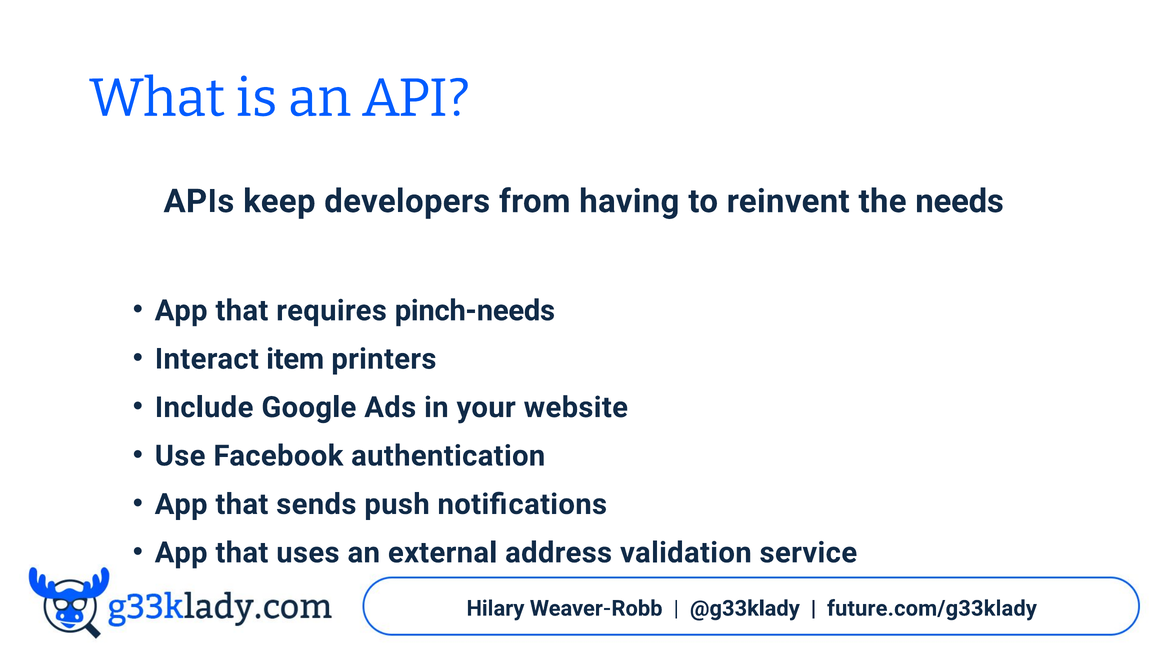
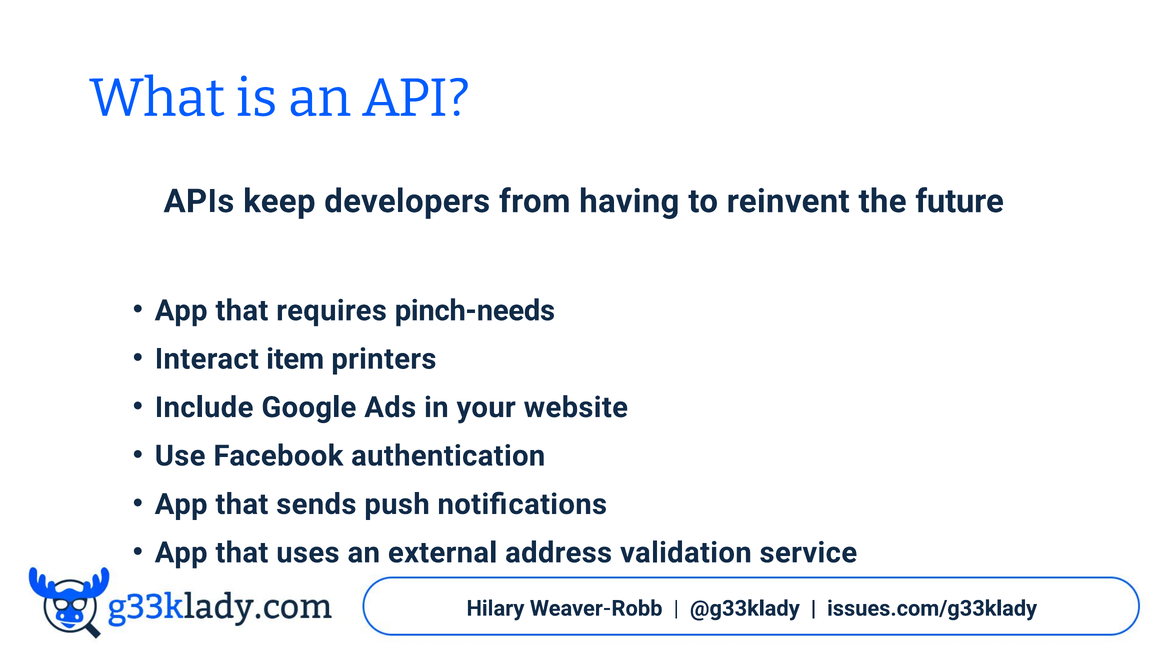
needs: needs -> future
future.com/g33klady: future.com/g33klady -> issues.com/g33klady
